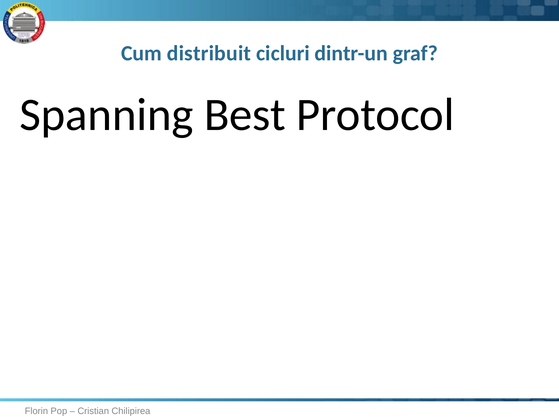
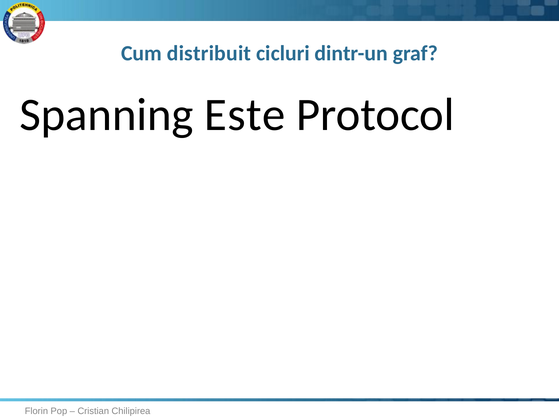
Best: Best -> Este
